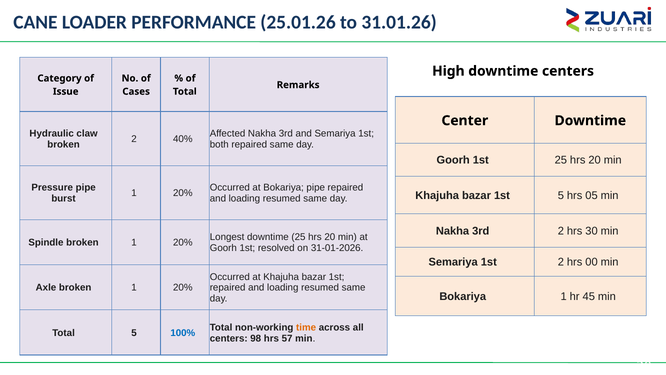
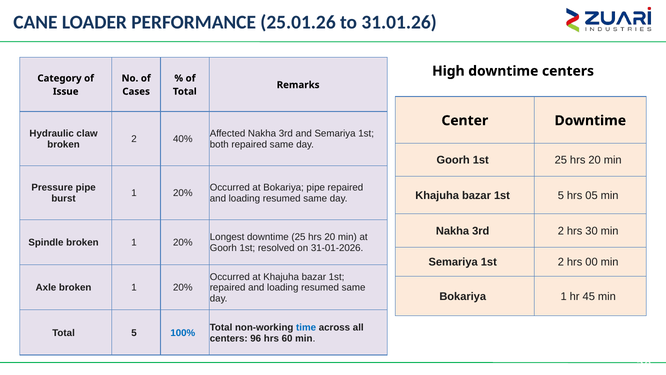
time colour: orange -> blue
98: 98 -> 96
57: 57 -> 60
